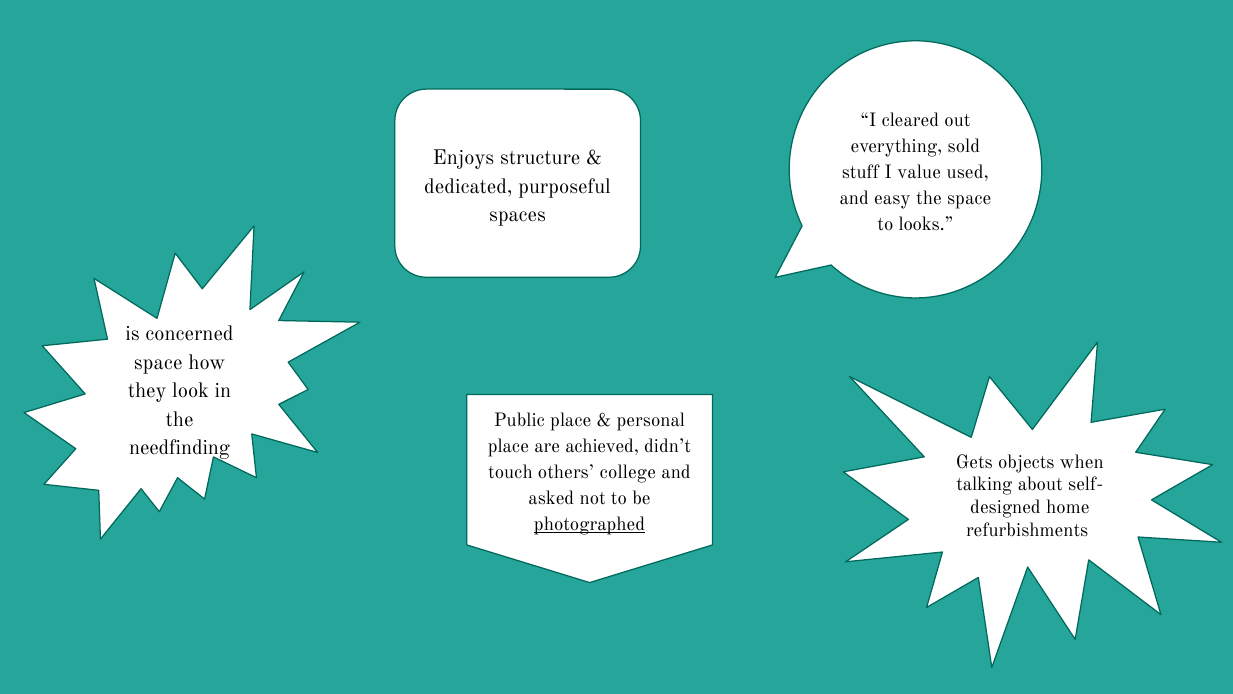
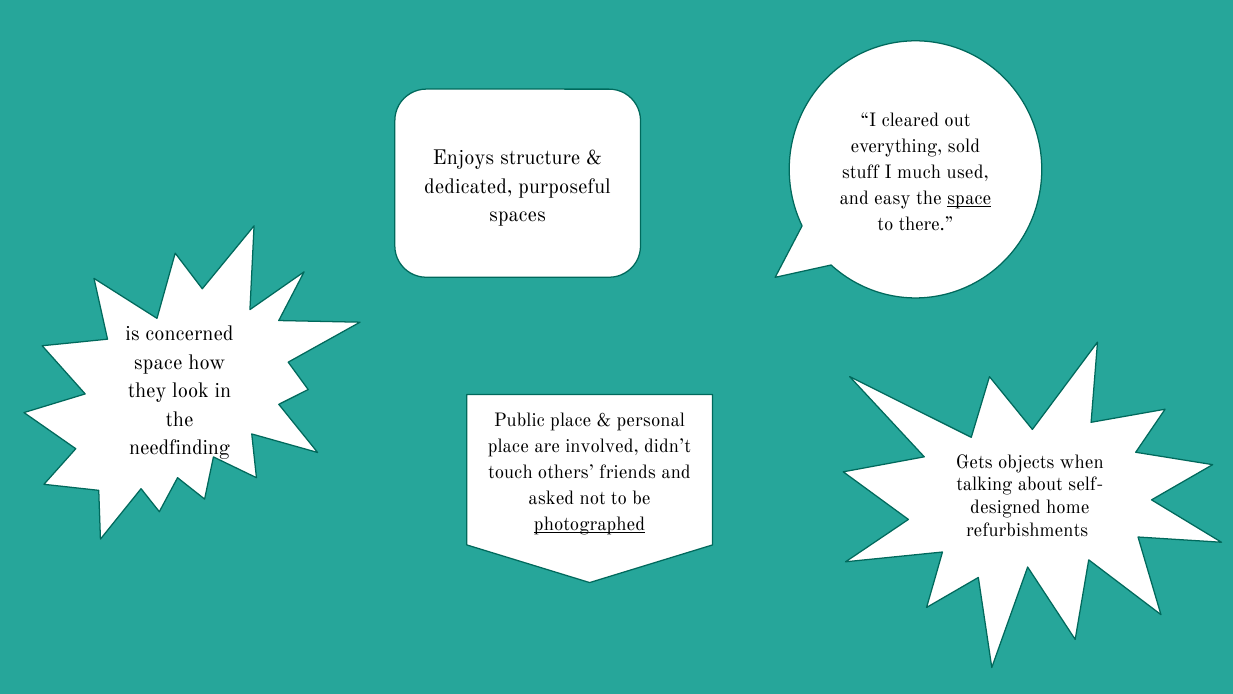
value: value -> much
space at (969, 198) underline: none -> present
looks: looks -> there
achieved: achieved -> involved
college: college -> friends
